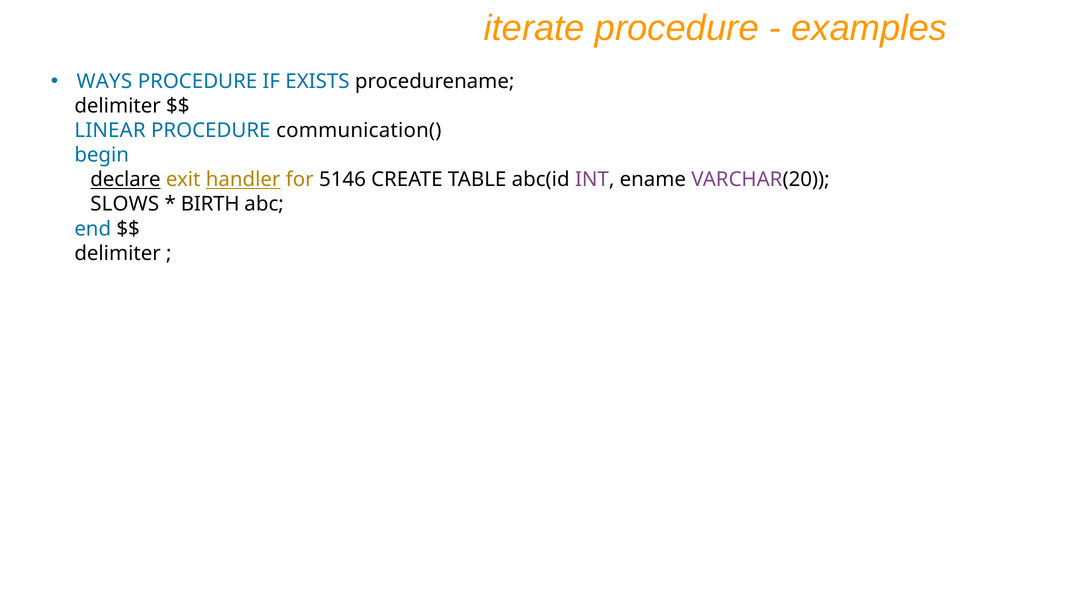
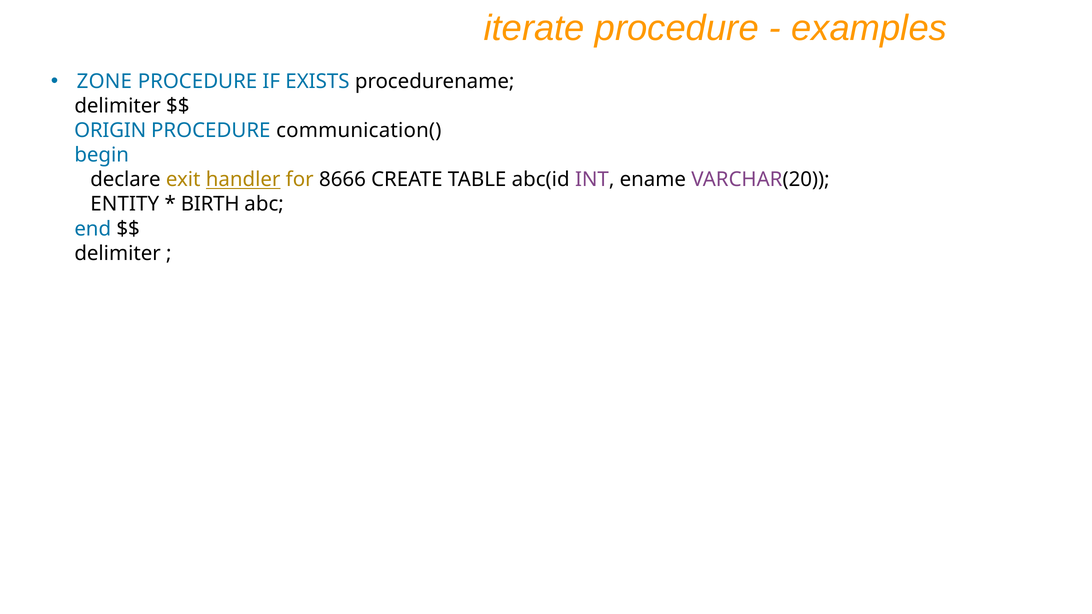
WAYS: WAYS -> ZONE
LINEAR: LINEAR -> ORIGIN
declare underline: present -> none
5146: 5146 -> 8666
SLOWS: SLOWS -> ENTITY
